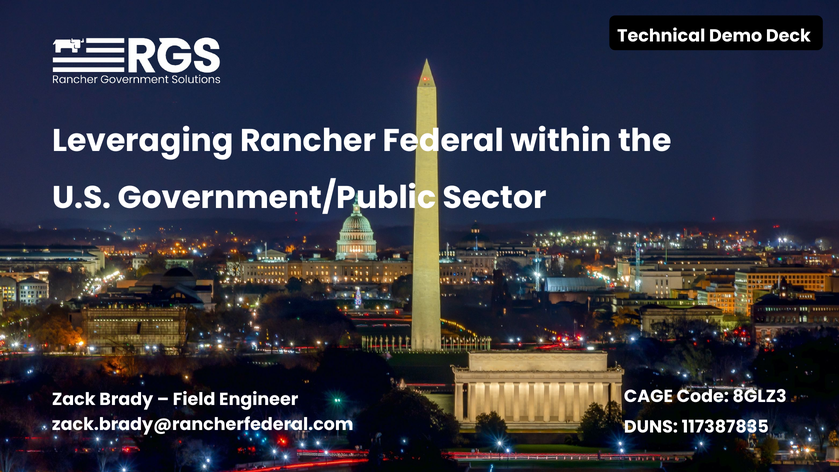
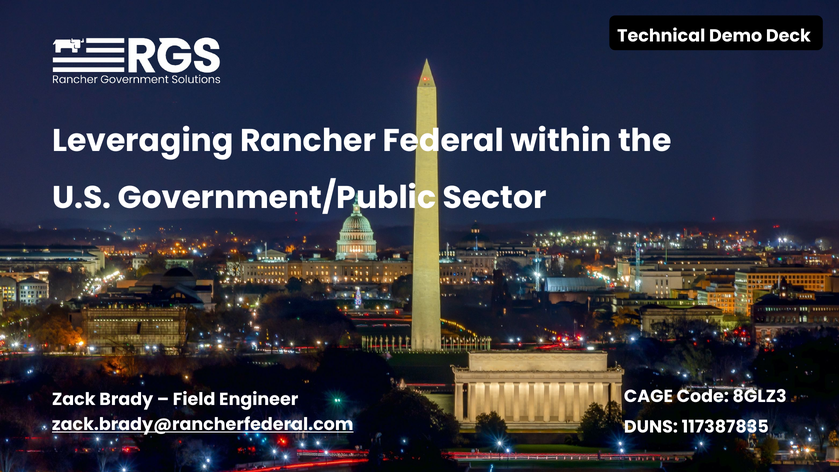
zack.brady@rancherfederal.com underline: none -> present
